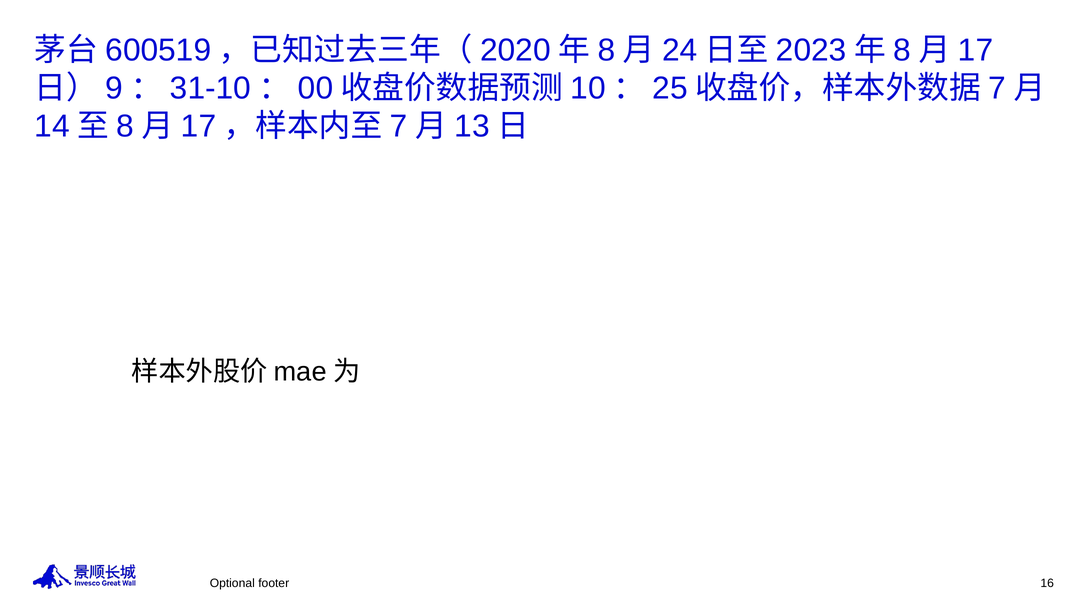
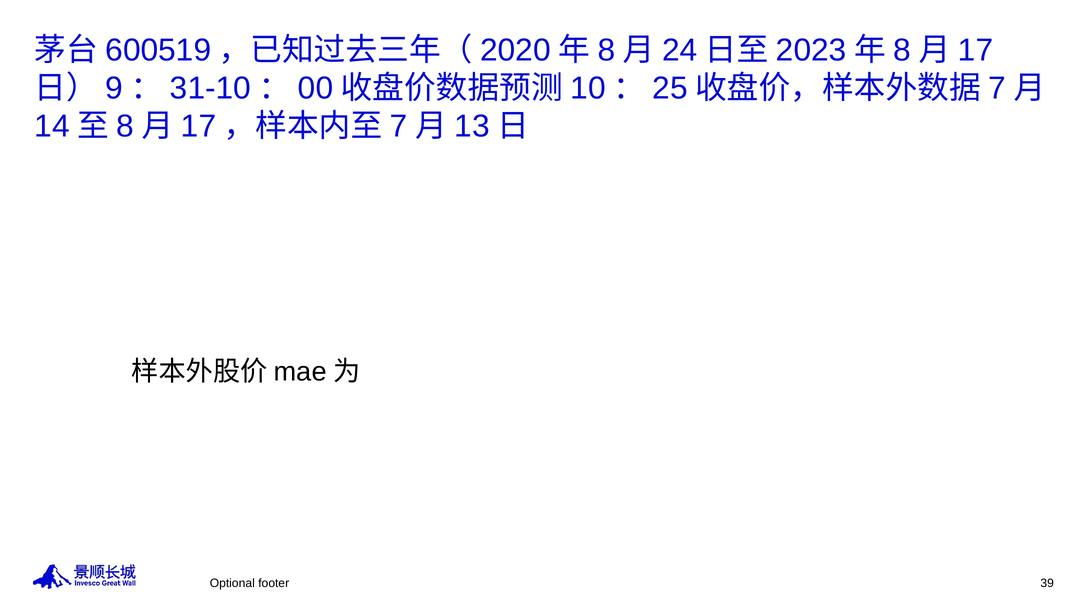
16: 16 -> 39
